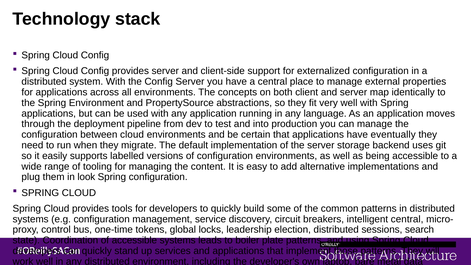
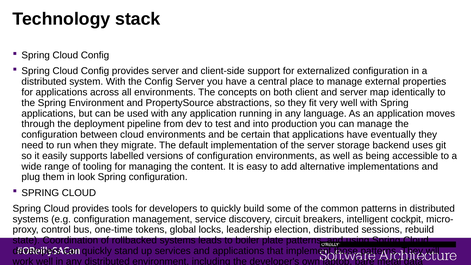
intelligent central: central -> cockpit
search: search -> rebuild
of accessible: accessible -> rollbacked
